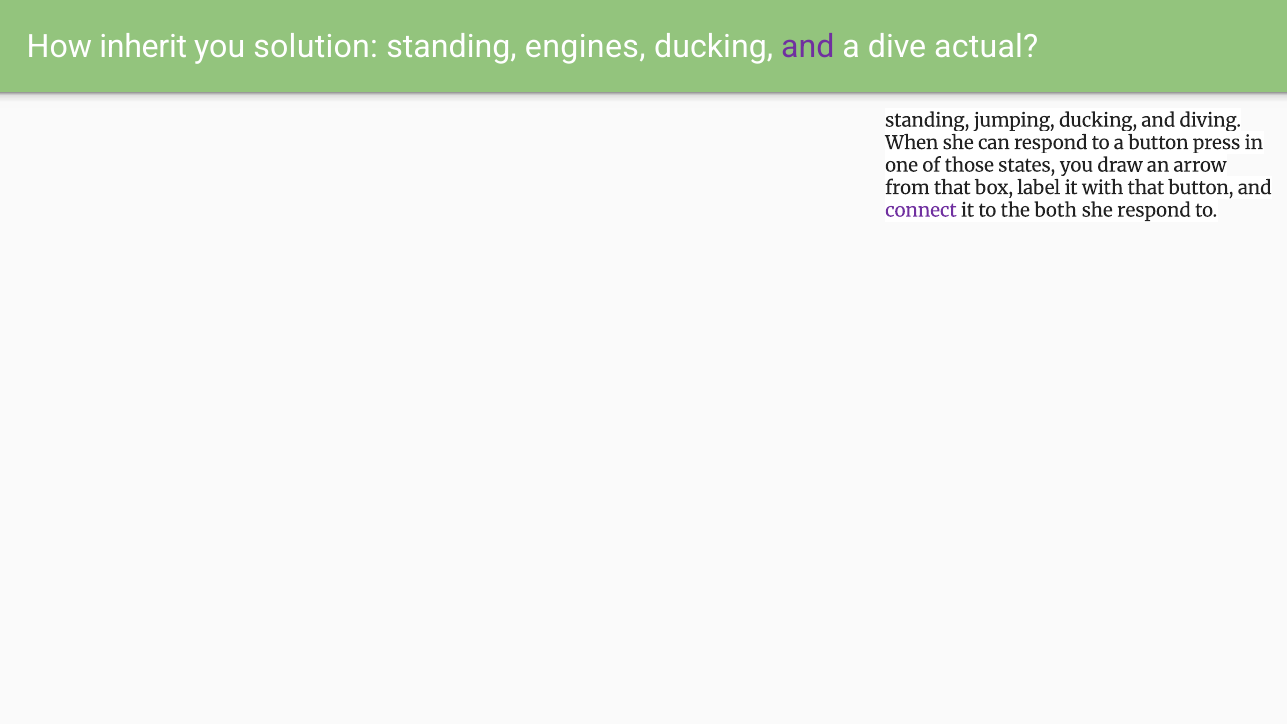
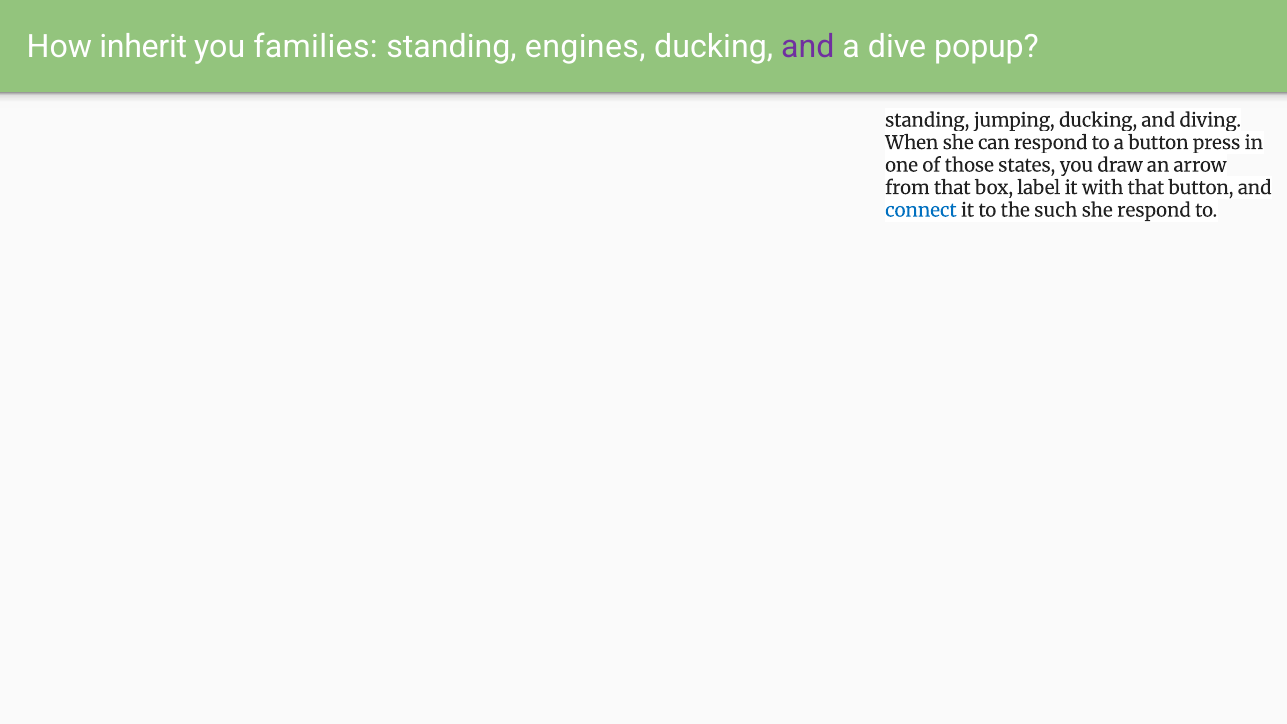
solution: solution -> families
actual: actual -> popup
connect colour: purple -> blue
both: both -> such
